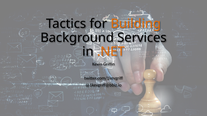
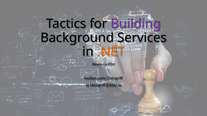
Building colour: orange -> purple
